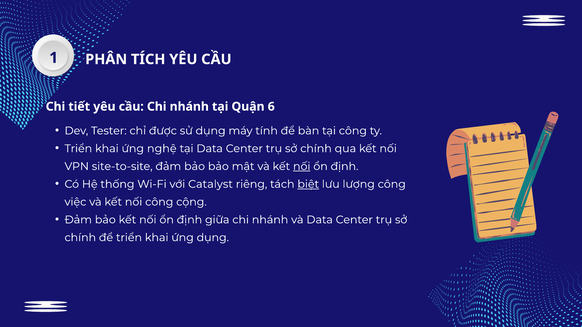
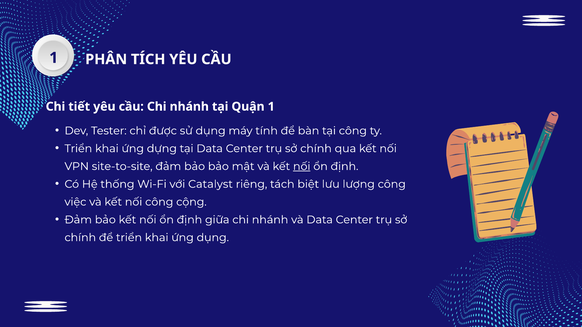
Quận 6: 6 -> 1
nghệ: nghệ -> dựng
biệt underline: present -> none
